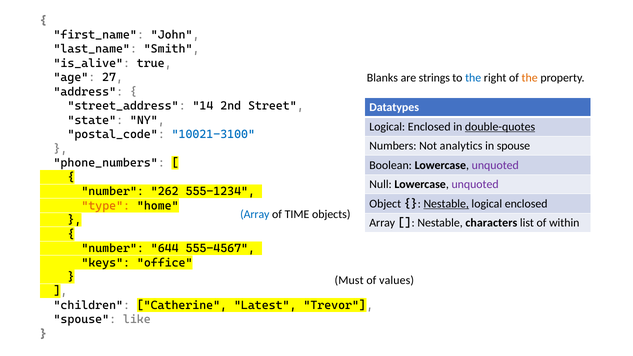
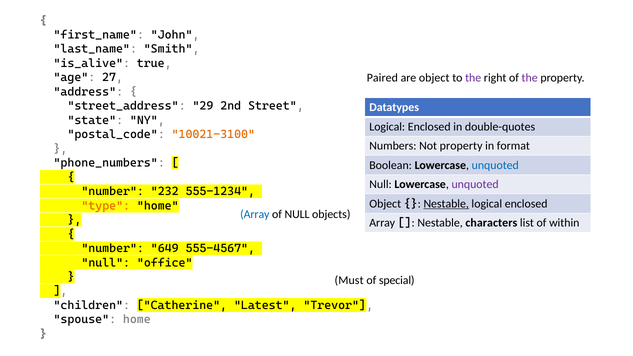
Blanks: Blanks -> Paired
are strings: strings -> object
the at (473, 78) colour: blue -> purple
the at (530, 78) colour: orange -> purple
14: 14 -> 29
double-quotes underline: present -> none
10021-3100 colour: blue -> orange
Not analytics: analytics -> property
in spouse: spouse -> format
unquoted at (495, 165) colour: purple -> blue
262: 262 -> 232
of TIME: TIME -> NULL
644: 644 -> 649
keys at (106, 263): keys -> null
values: values -> special
spouse like: like -> home
